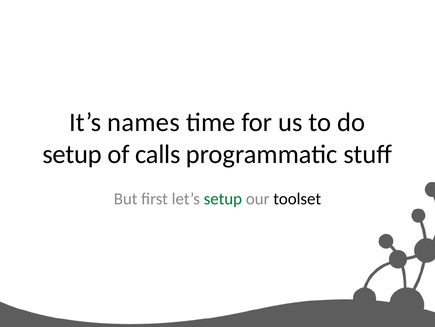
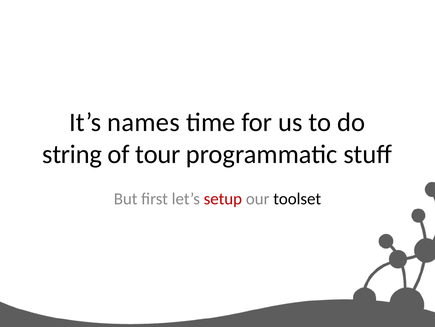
setup at (72, 154): setup -> string
calls: calls -> tour
setup at (223, 198) colour: green -> red
